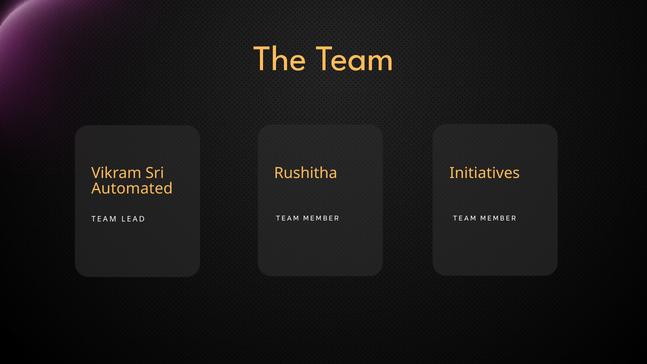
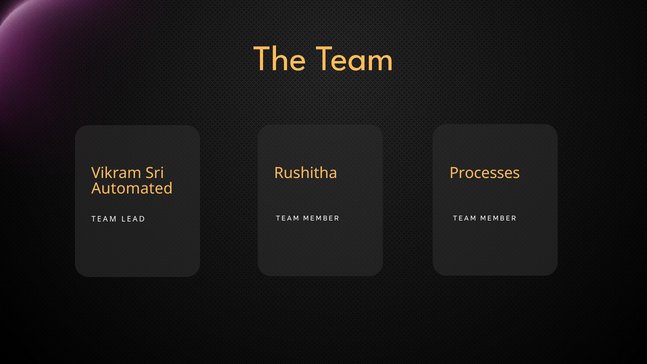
Initiatives: Initiatives -> Processes
